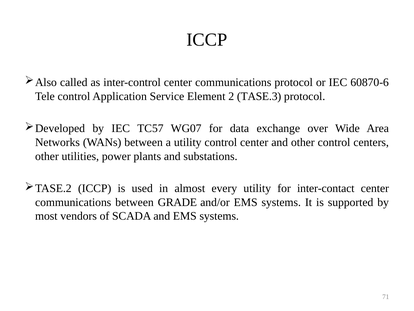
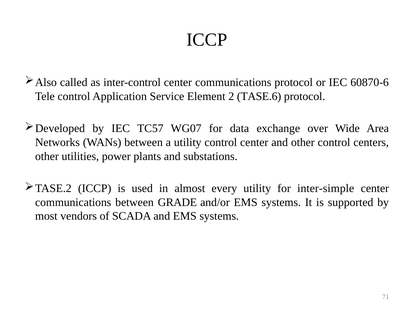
TASE.3: TASE.3 -> TASE.6
inter-contact: inter-contact -> inter-simple
